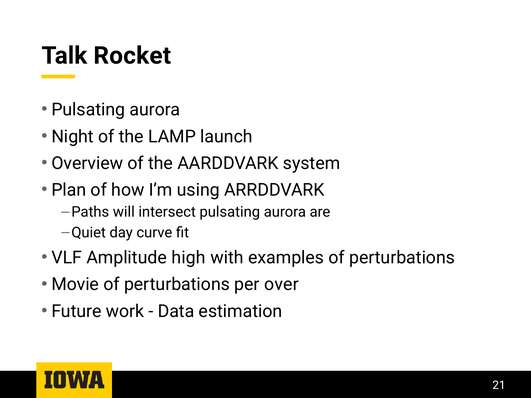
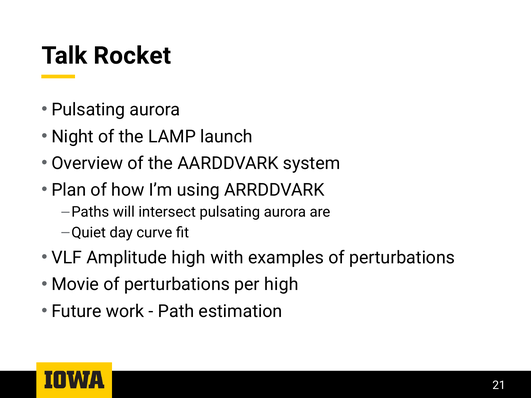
per over: over -> high
Data: Data -> Path
